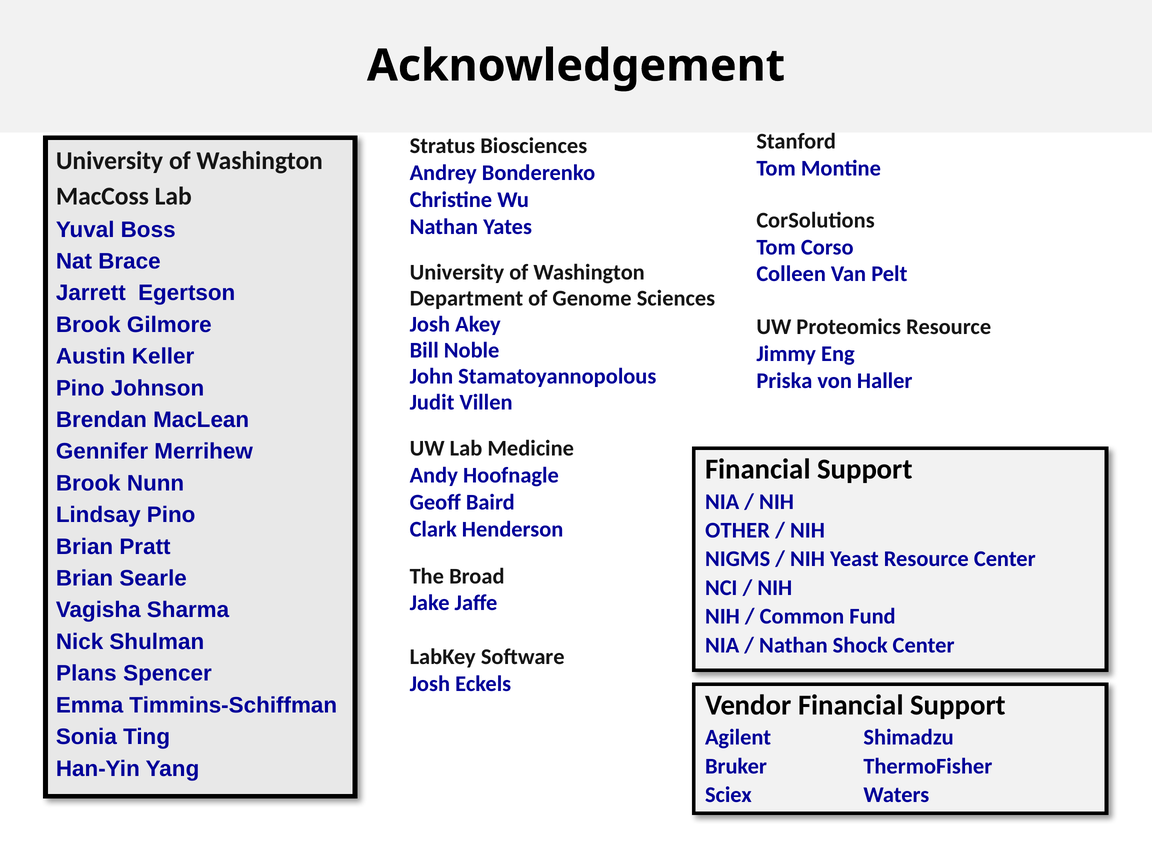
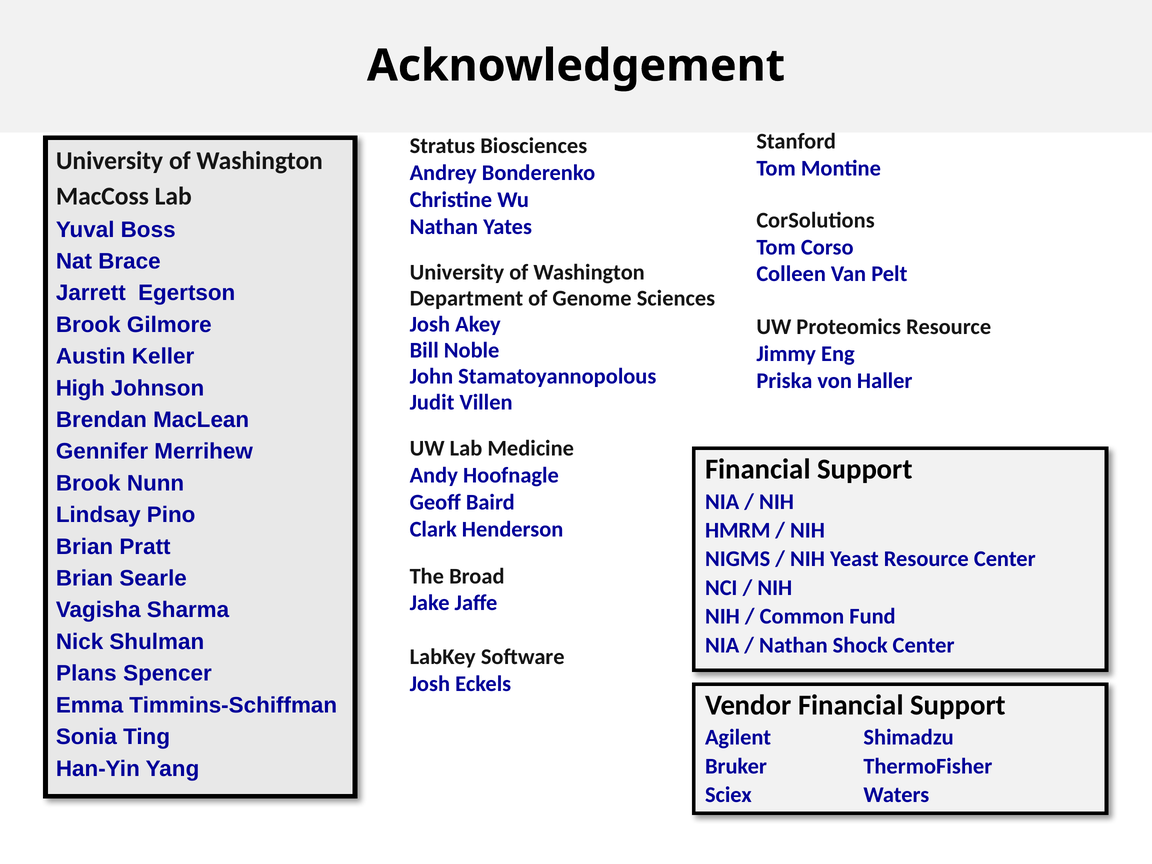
Pino at (80, 388): Pino -> High
OTHER: OTHER -> HMRM
